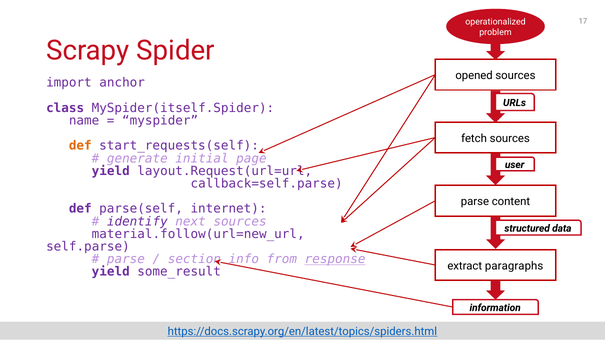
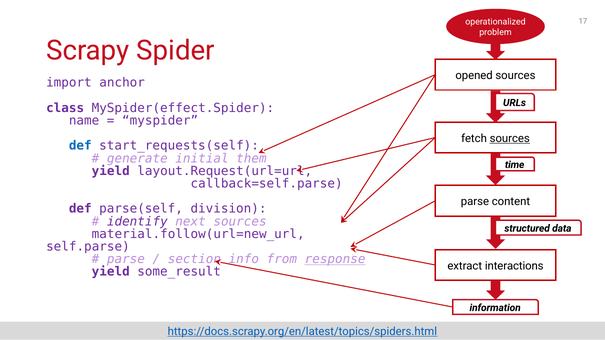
MySpider(itself.Spider: MySpider(itself.Spider -> MySpider(effect.Spider
sources at (510, 138) underline: none -> present
def at (80, 146) colour: orange -> blue
page: page -> them
user: user -> time
internet: internet -> division
paragraphs: paragraphs -> interactions
